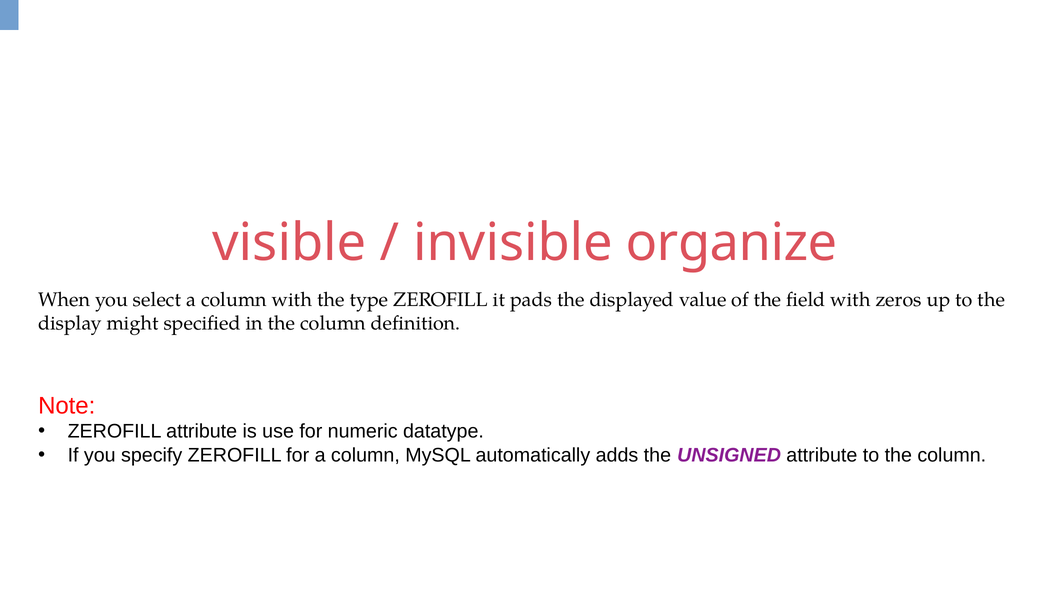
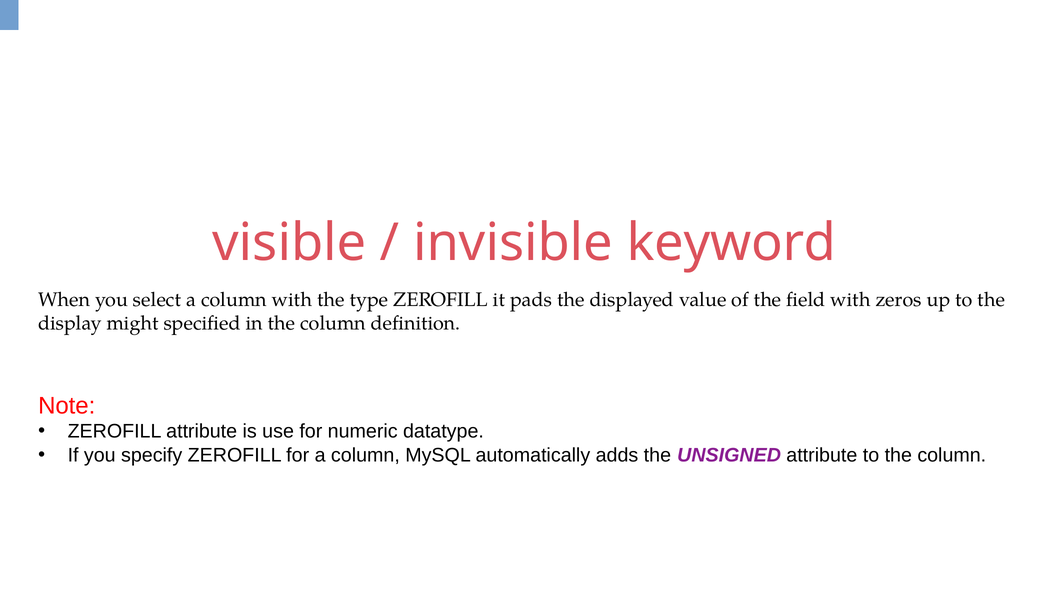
organize: organize -> keyword
